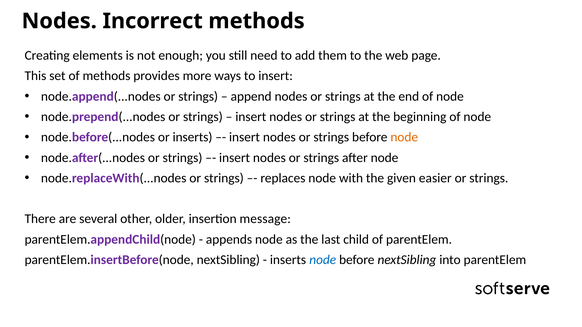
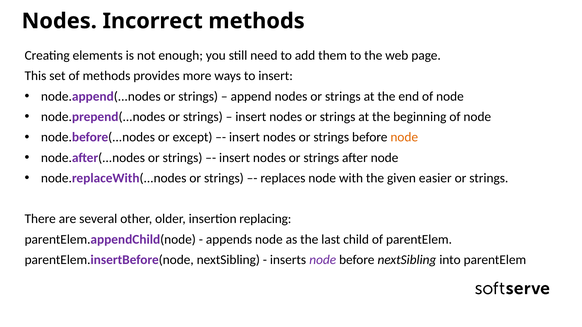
or inserts: inserts -> except
message: message -> replacing
node at (323, 260) colour: blue -> purple
